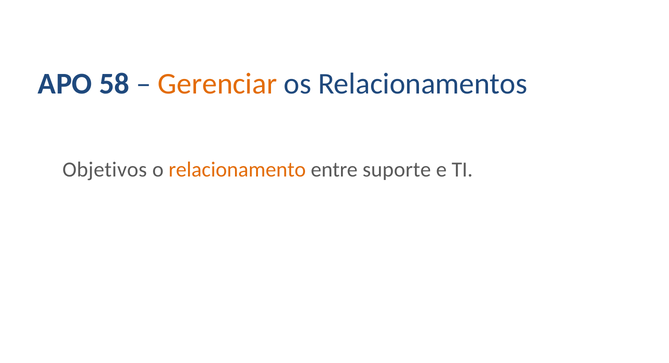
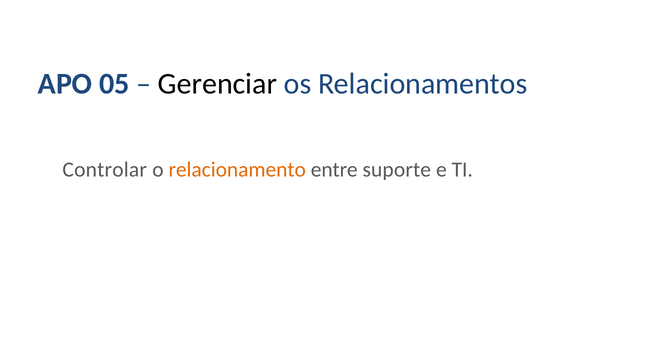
58: 58 -> 05
Gerenciar colour: orange -> black
Objetivos: Objetivos -> Controlar
